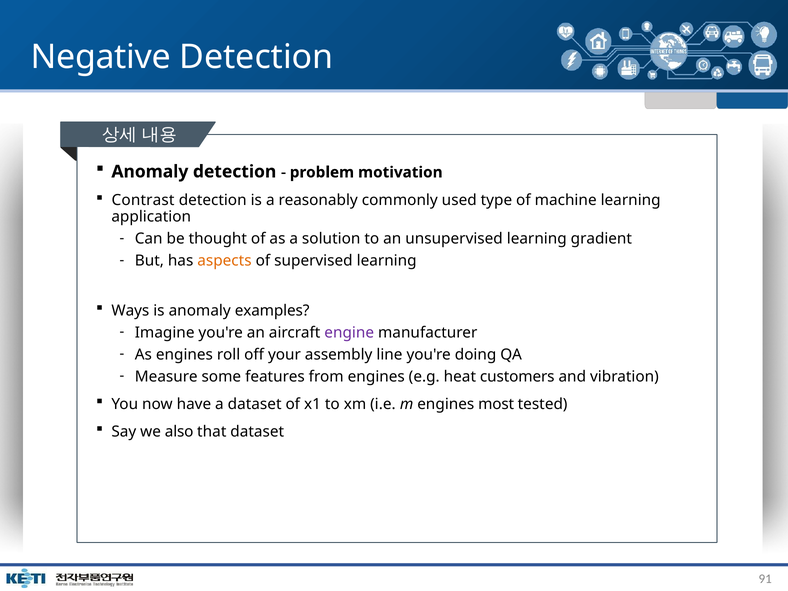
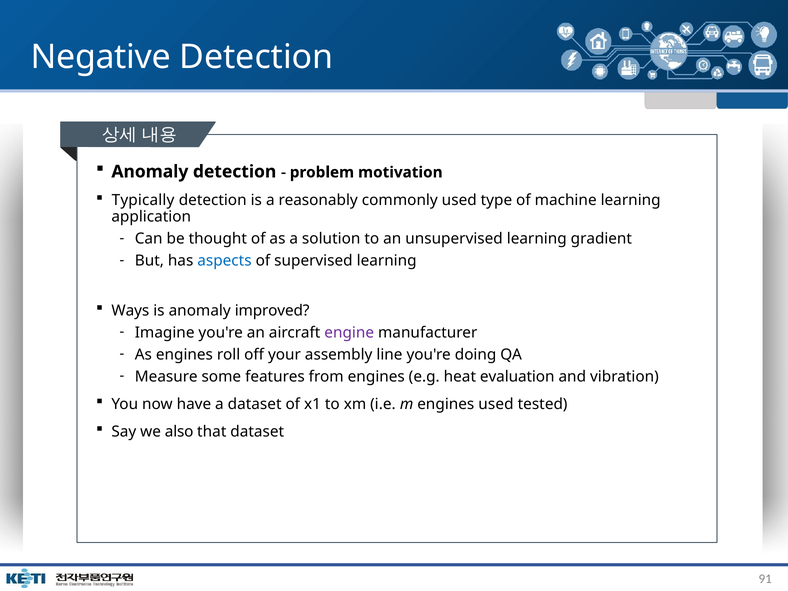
Contrast: Contrast -> Typically
aspects colour: orange -> blue
examples: examples -> improved
customers: customers -> evaluation
engines most: most -> used
